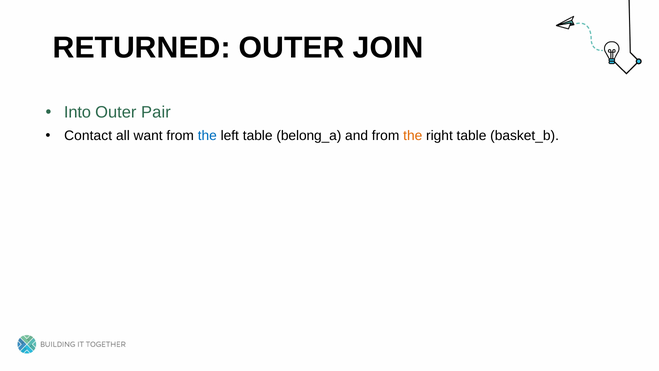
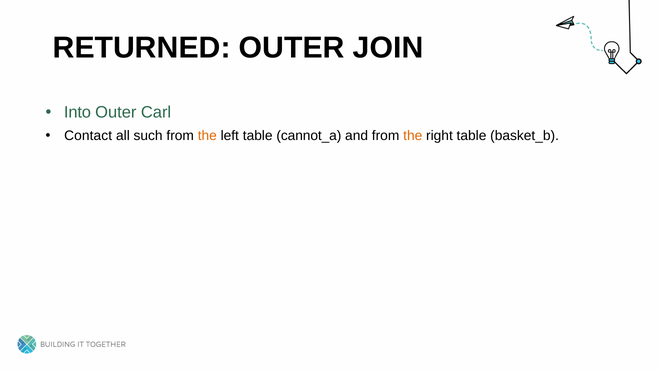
Pair: Pair -> Carl
want: want -> such
the at (207, 136) colour: blue -> orange
belong_a: belong_a -> cannot_a
